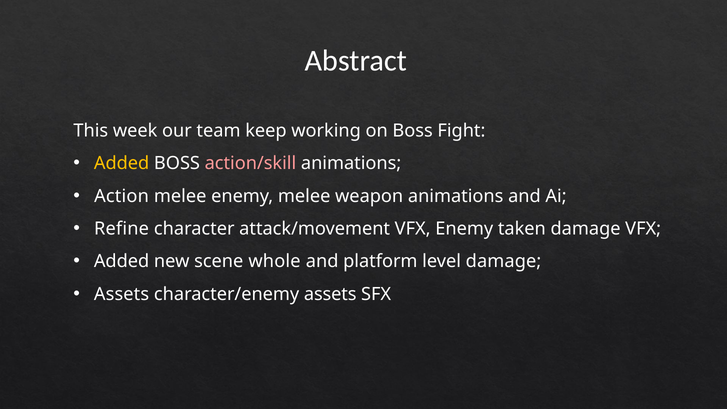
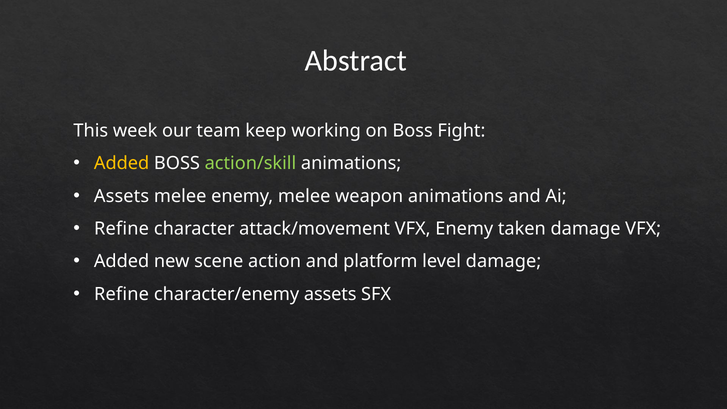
action/skill colour: pink -> light green
Action at (122, 196): Action -> Assets
whole: whole -> action
Assets at (122, 294): Assets -> Refine
